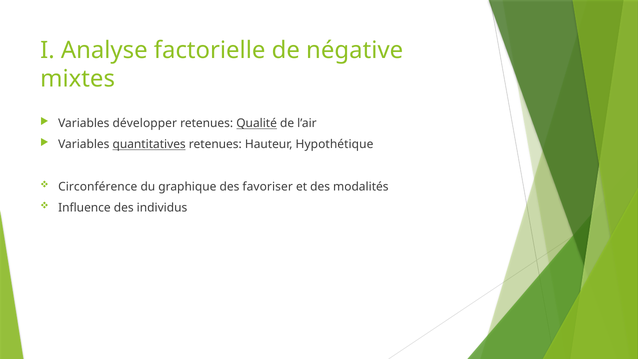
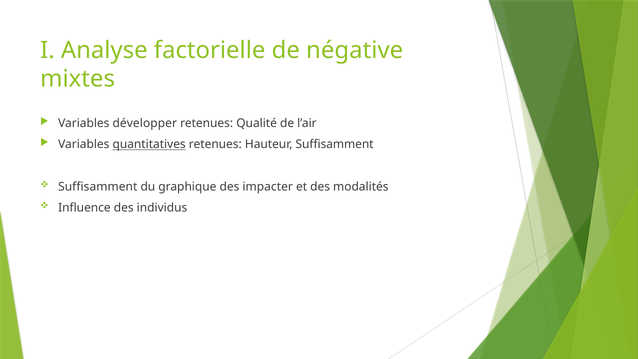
Qualité underline: present -> none
Hauteur Hypothétique: Hypothétique -> Suffisamment
Circonférence at (98, 186): Circonférence -> Suffisamment
favoriser: favoriser -> impacter
